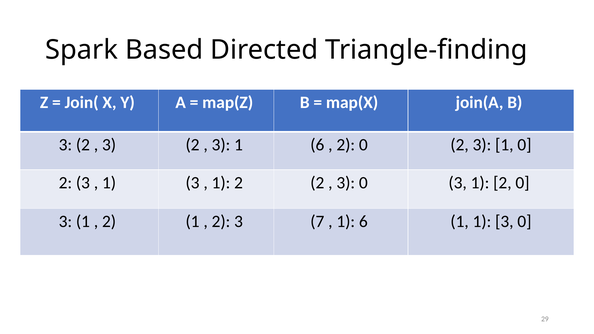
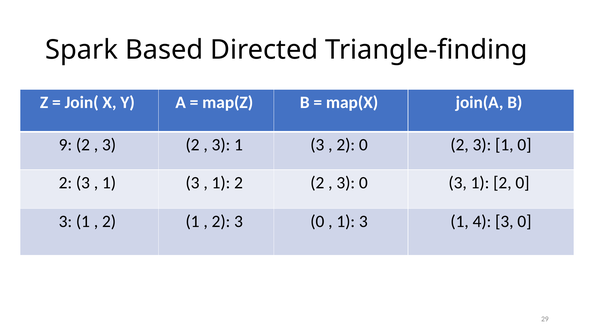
3 at (65, 145): 3 -> 9
3 1 6: 6 -> 3
2 3 7: 7 -> 0
6 at (363, 222): 6 -> 3
1 1: 1 -> 4
